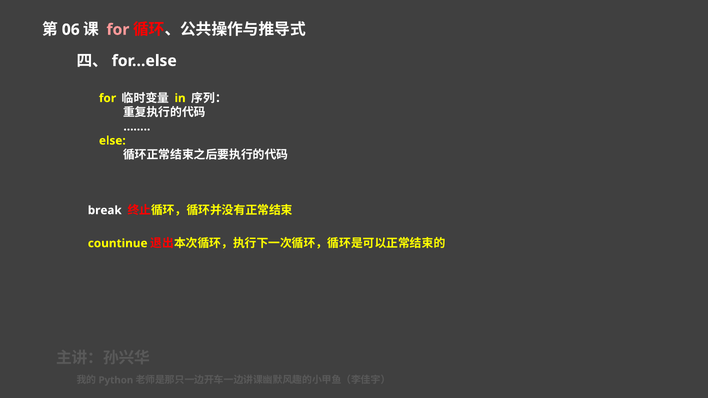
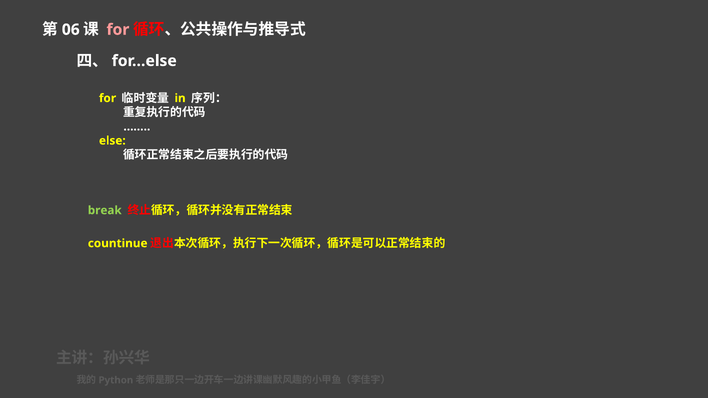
break colour: white -> light green
